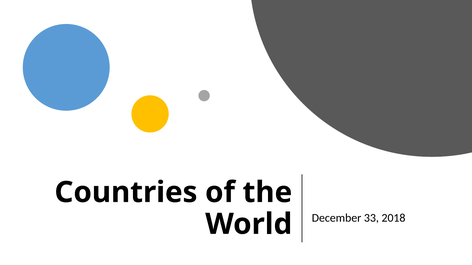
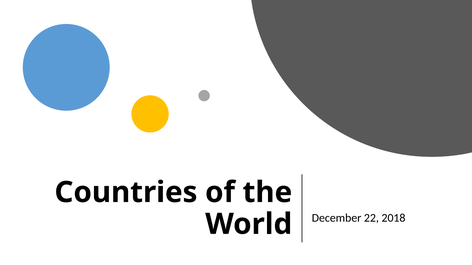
33: 33 -> 22
